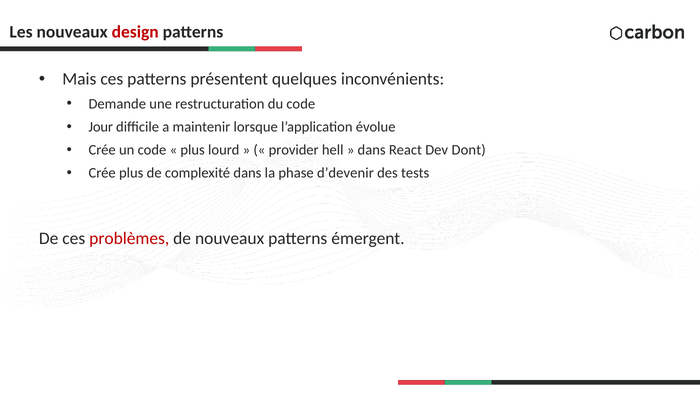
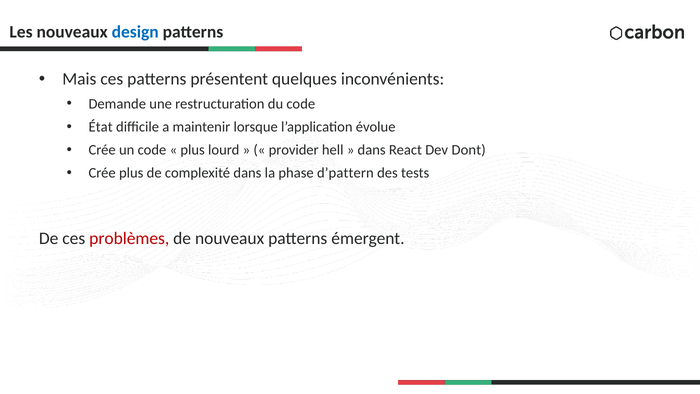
design colour: red -> blue
Jour: Jour -> État
d’devenir: d’devenir -> d’pattern
